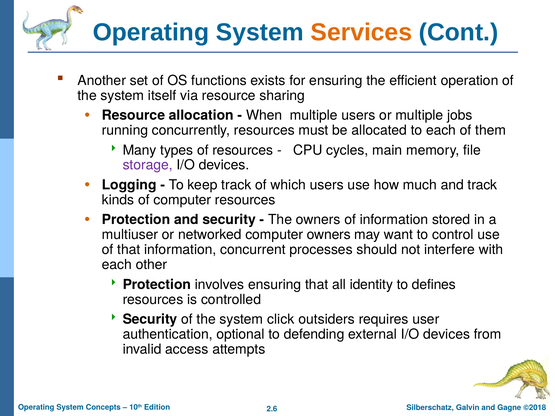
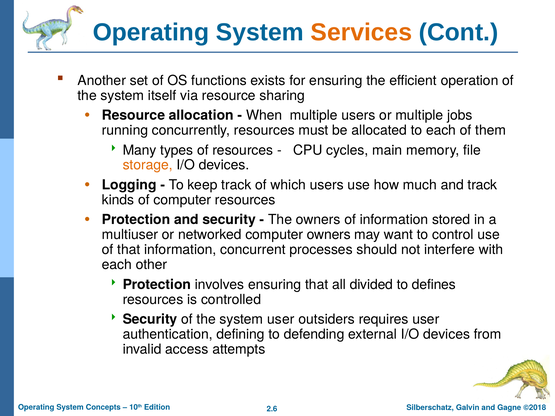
storage colour: purple -> orange
identity: identity -> divided
system click: click -> user
optional: optional -> defining
